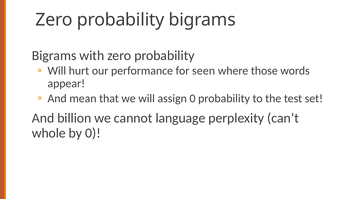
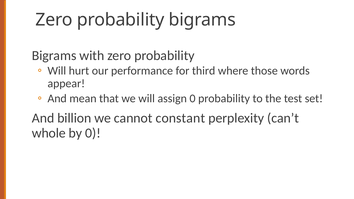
seen: seen -> third
language: language -> constant
